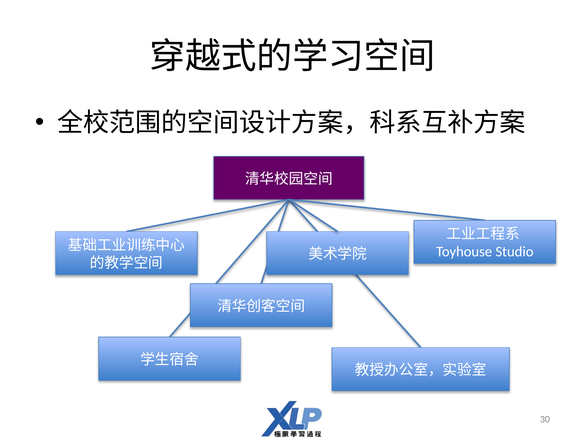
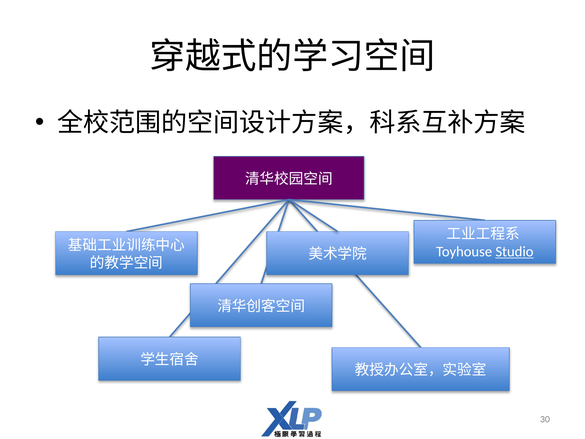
Studio underline: none -> present
